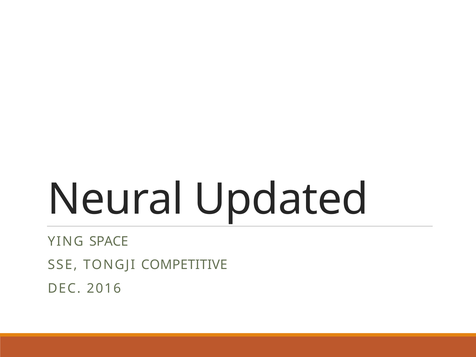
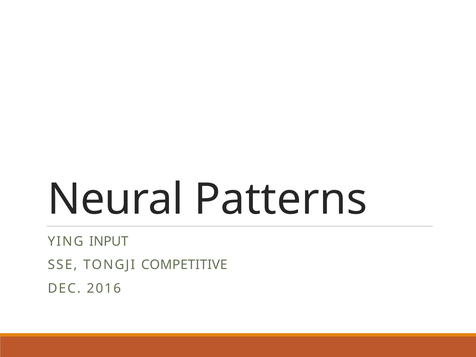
Updated: Updated -> Patterns
SPACE: SPACE -> INPUT
